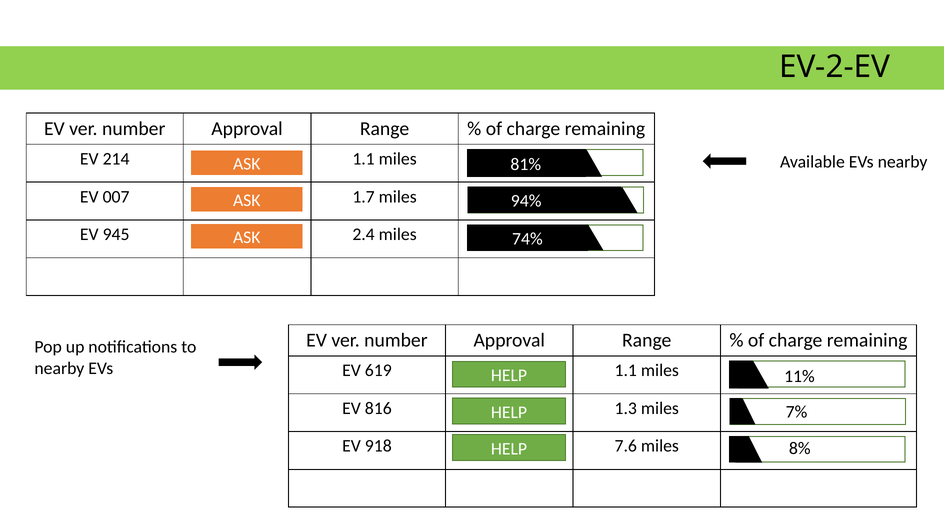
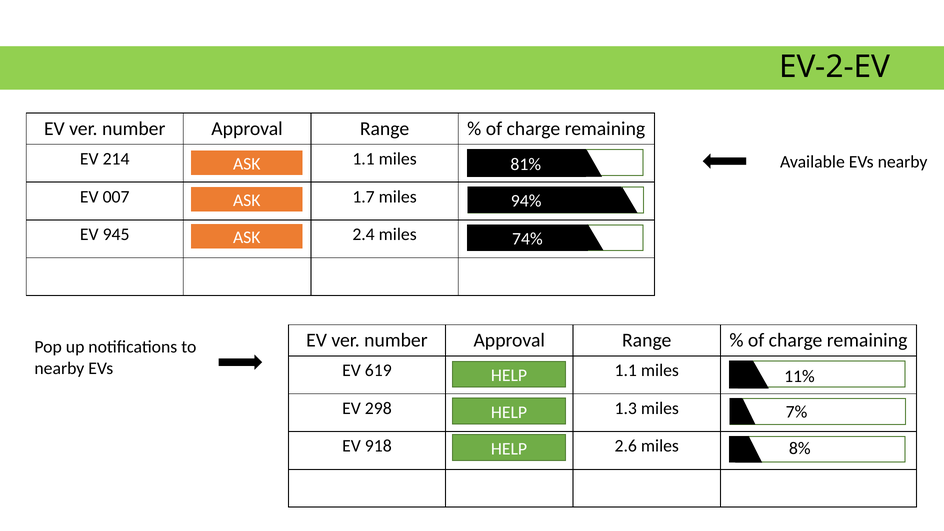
816: 816 -> 298
7.6: 7.6 -> 2.6
